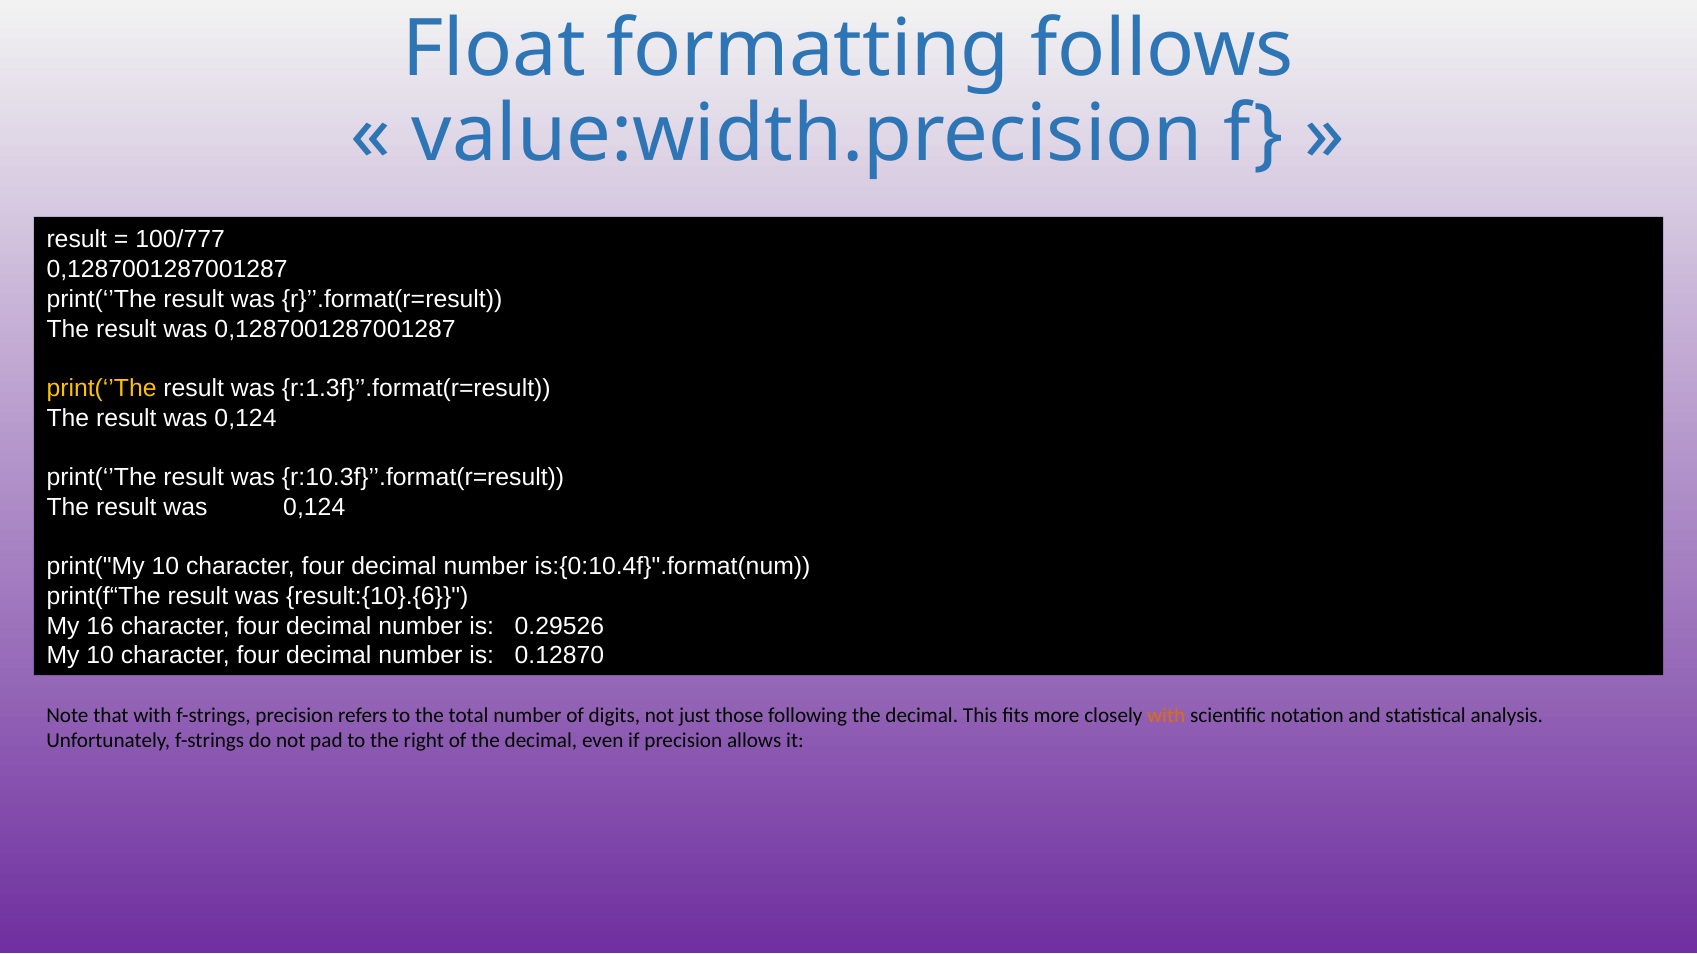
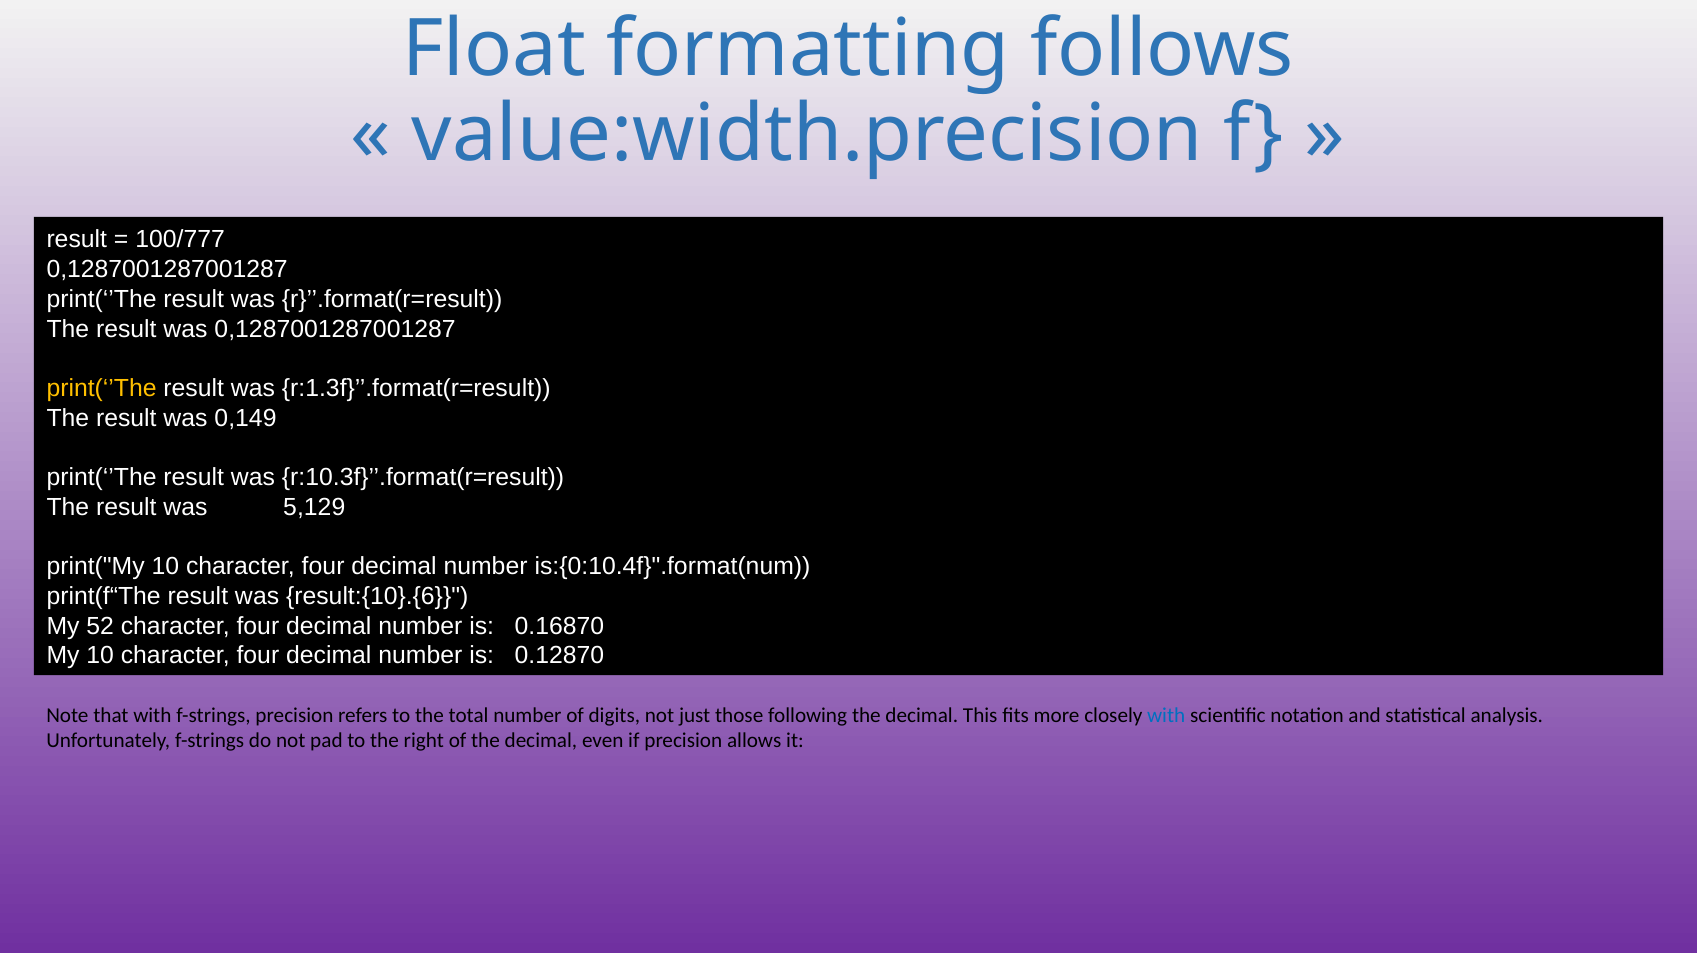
0,124 at (246, 418): 0,124 -> 0,149
0,124 at (314, 507): 0,124 -> 5,129
16: 16 -> 52
0.29526: 0.29526 -> 0.16870
with at (1166, 716) colour: orange -> blue
